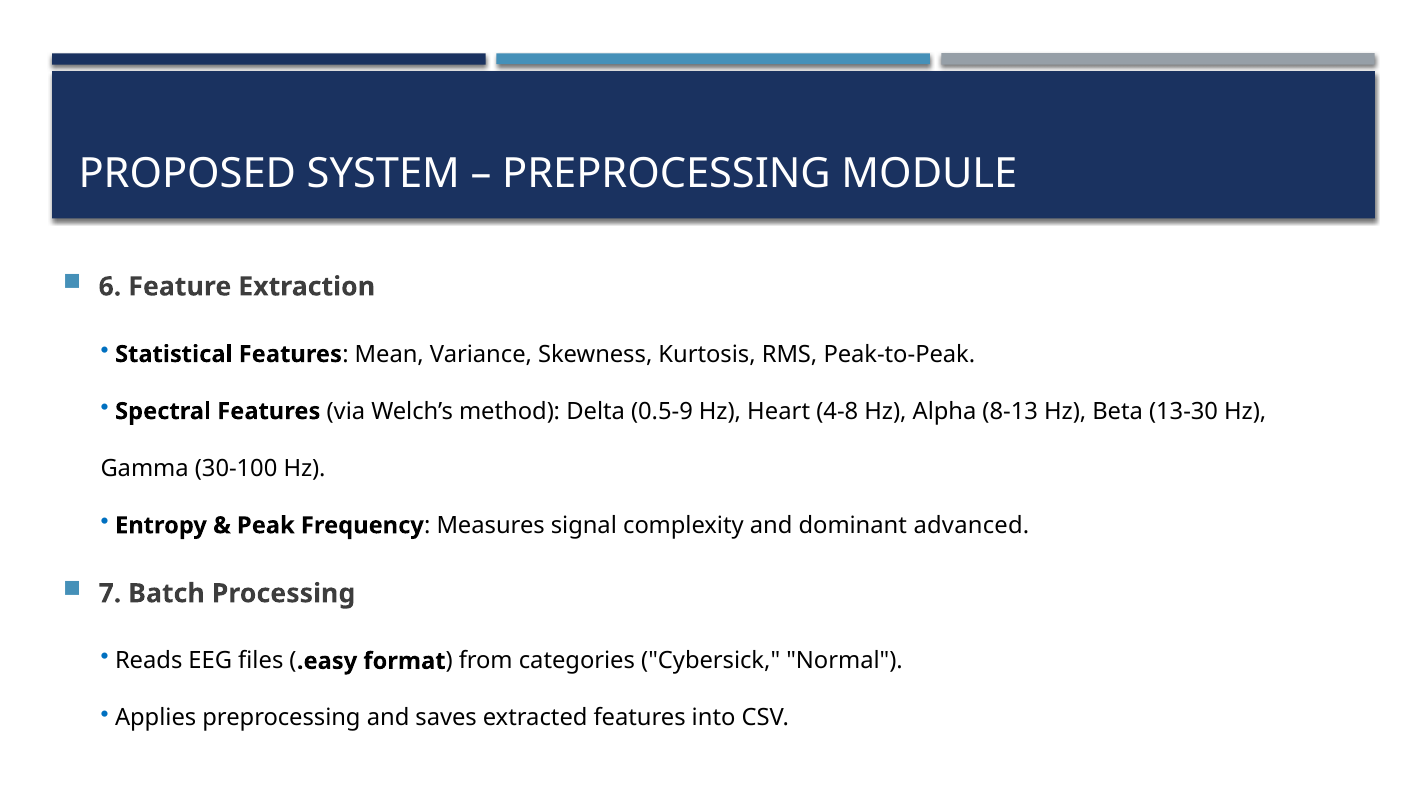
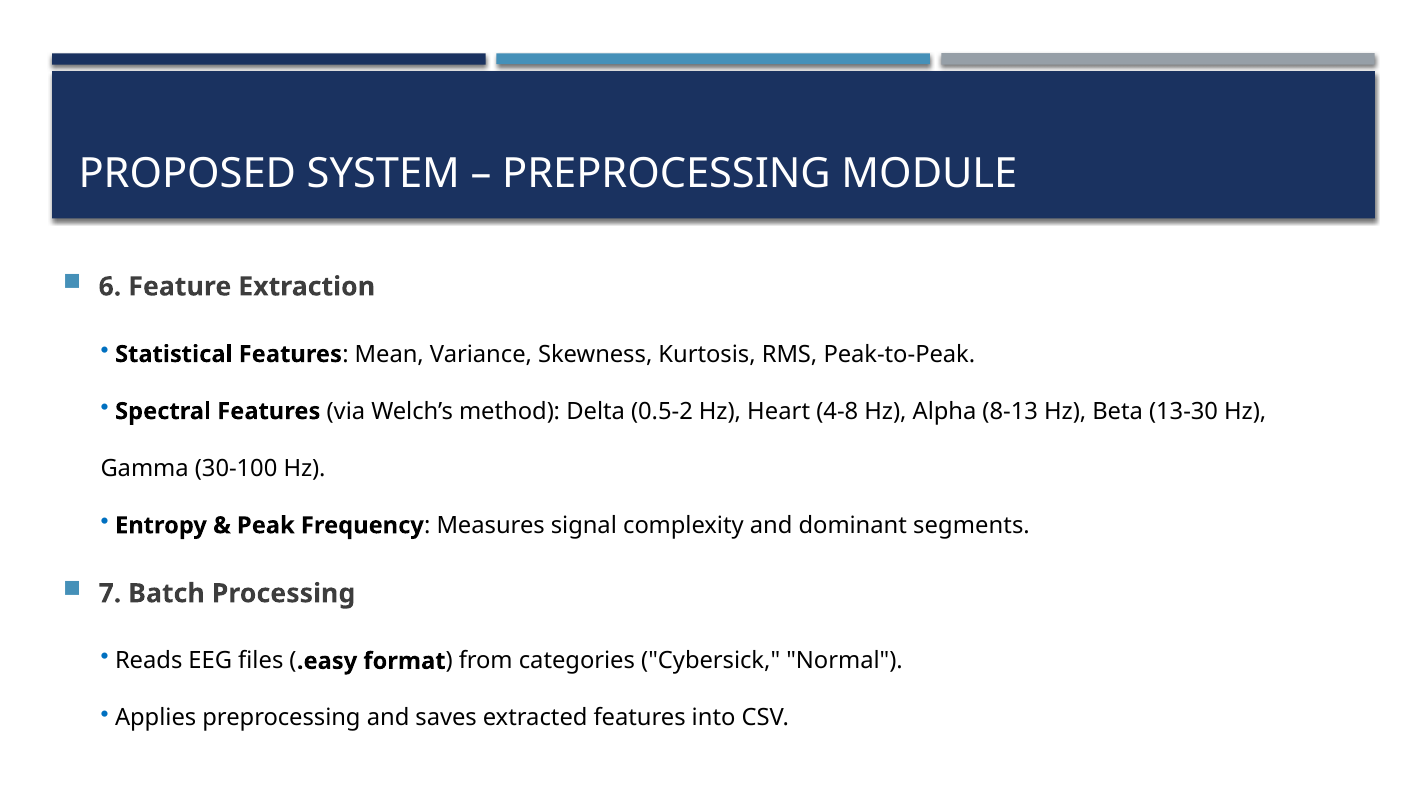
0.5-9: 0.5-9 -> 0.5-2
advanced: advanced -> segments
